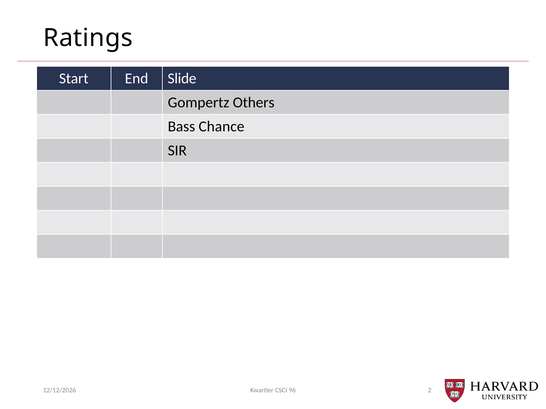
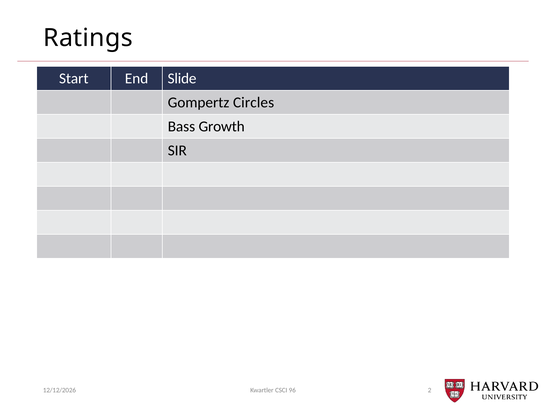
Others: Others -> Circles
Chance: Chance -> Growth
